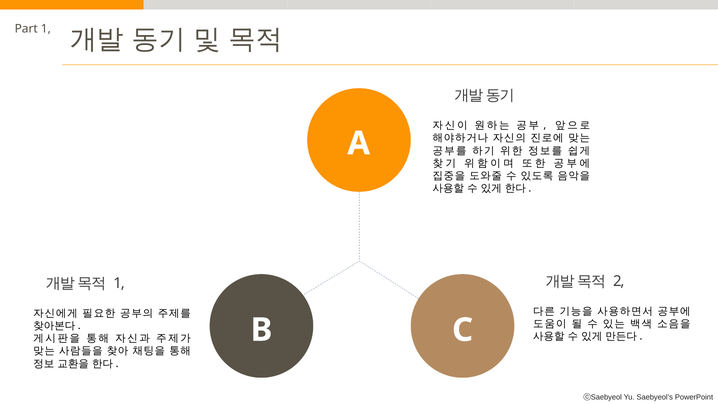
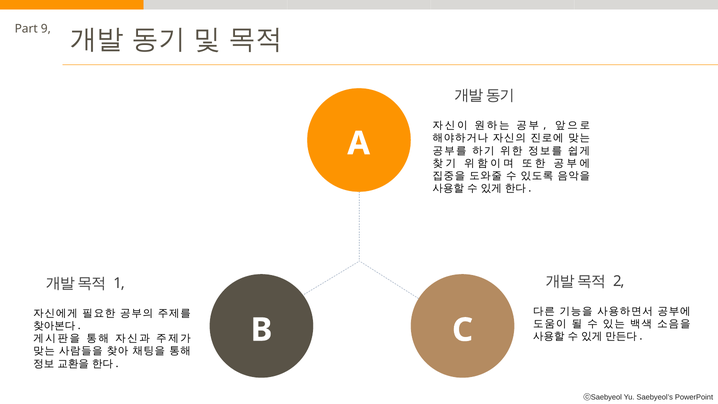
Part 1: 1 -> 9
